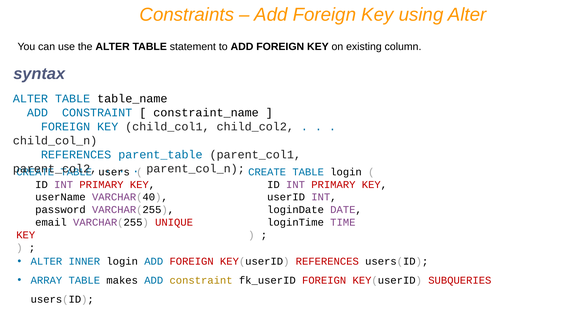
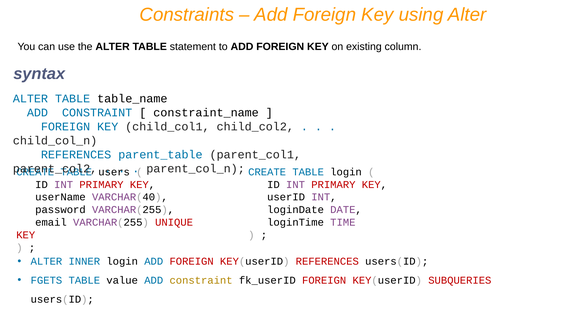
ARRAY: ARRAY -> FGETS
makes: makes -> value
